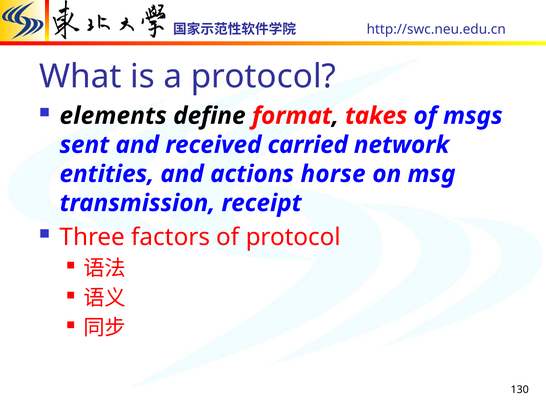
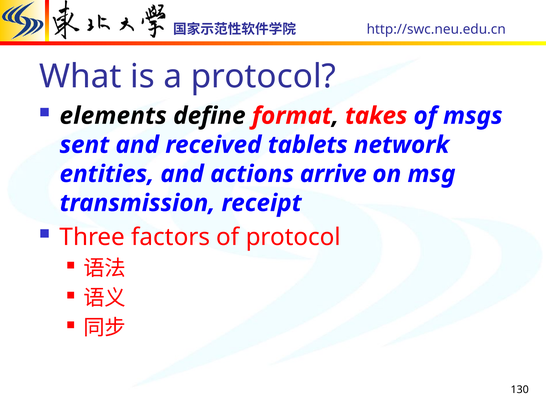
carried: carried -> tablets
horse: horse -> arrive
